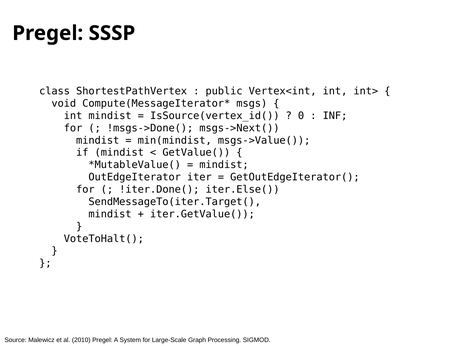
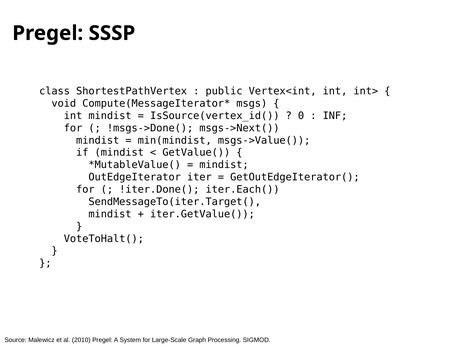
iter.Else(: iter.Else( -> iter.Each(
